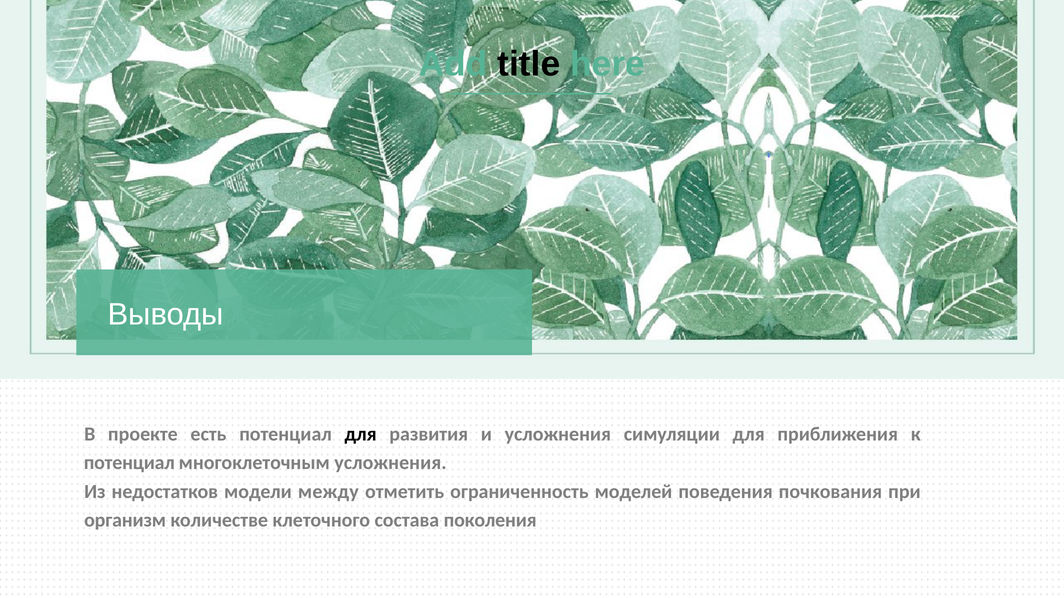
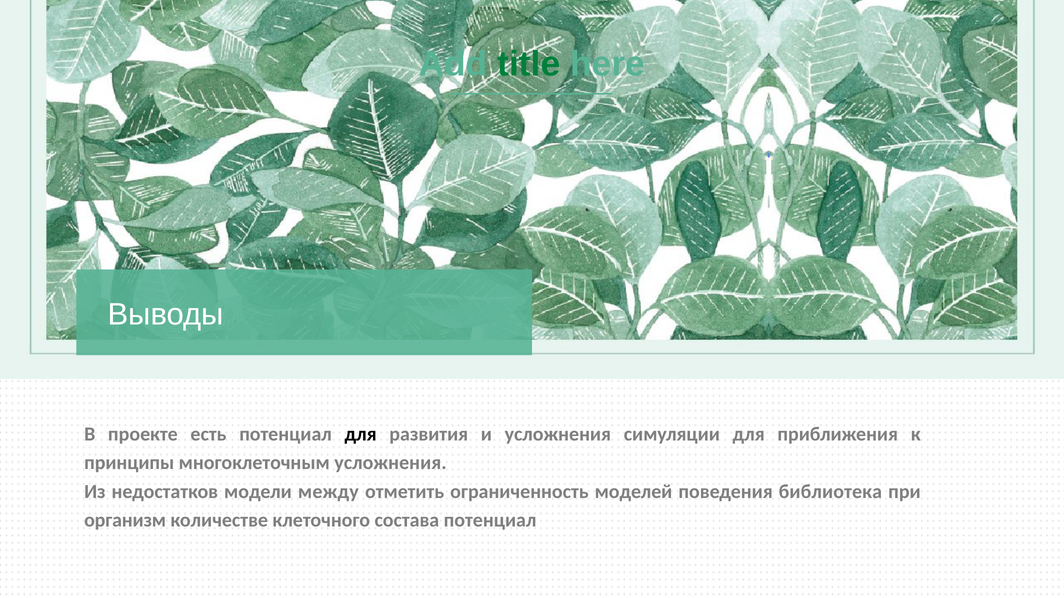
title colour: black -> green
потенциал at (129, 463): потенциал -> принципы
почкования: почкования -> библиотека
состава поколения: поколения -> потенциал
